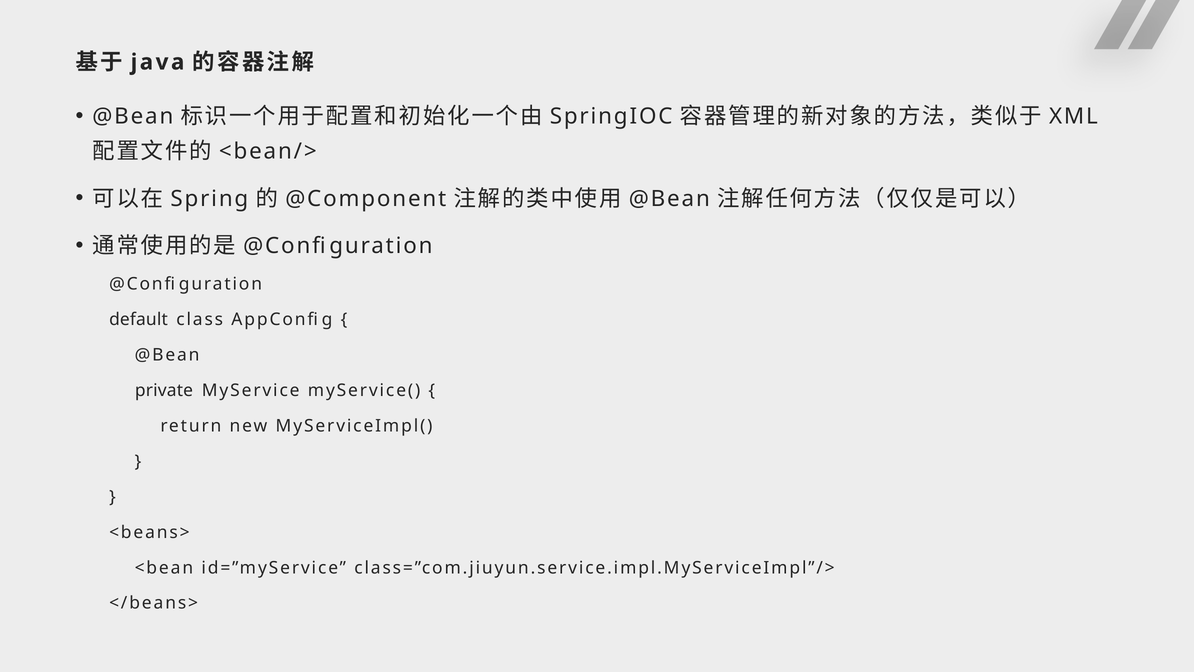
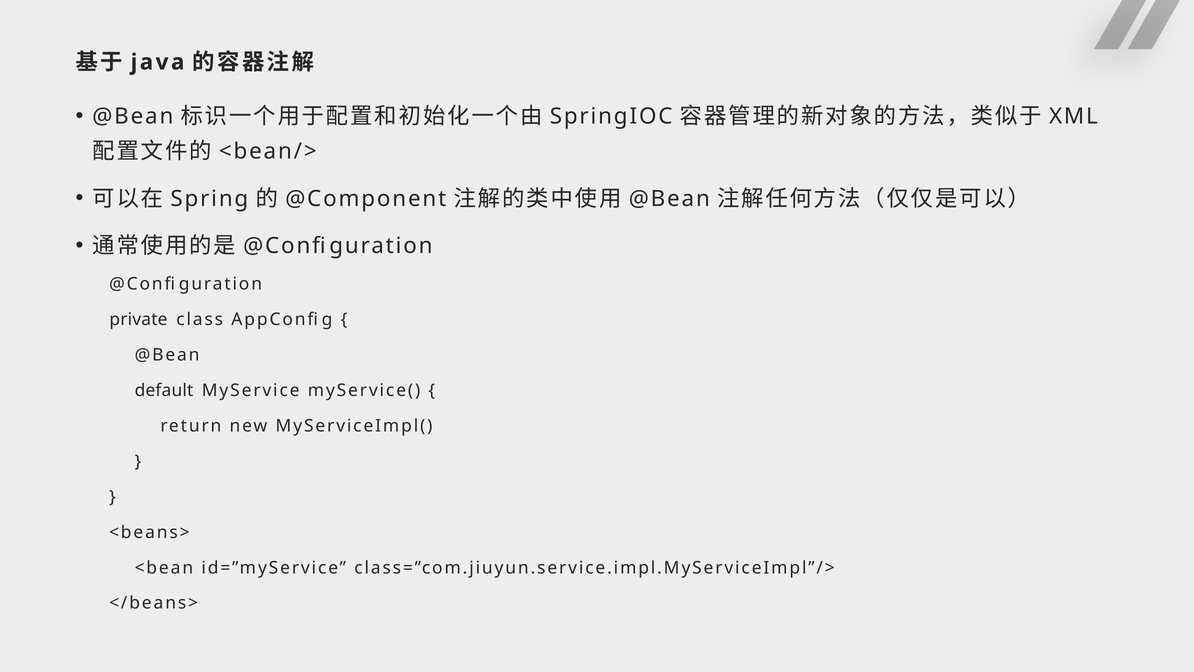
default: default -> private
private: private -> default
